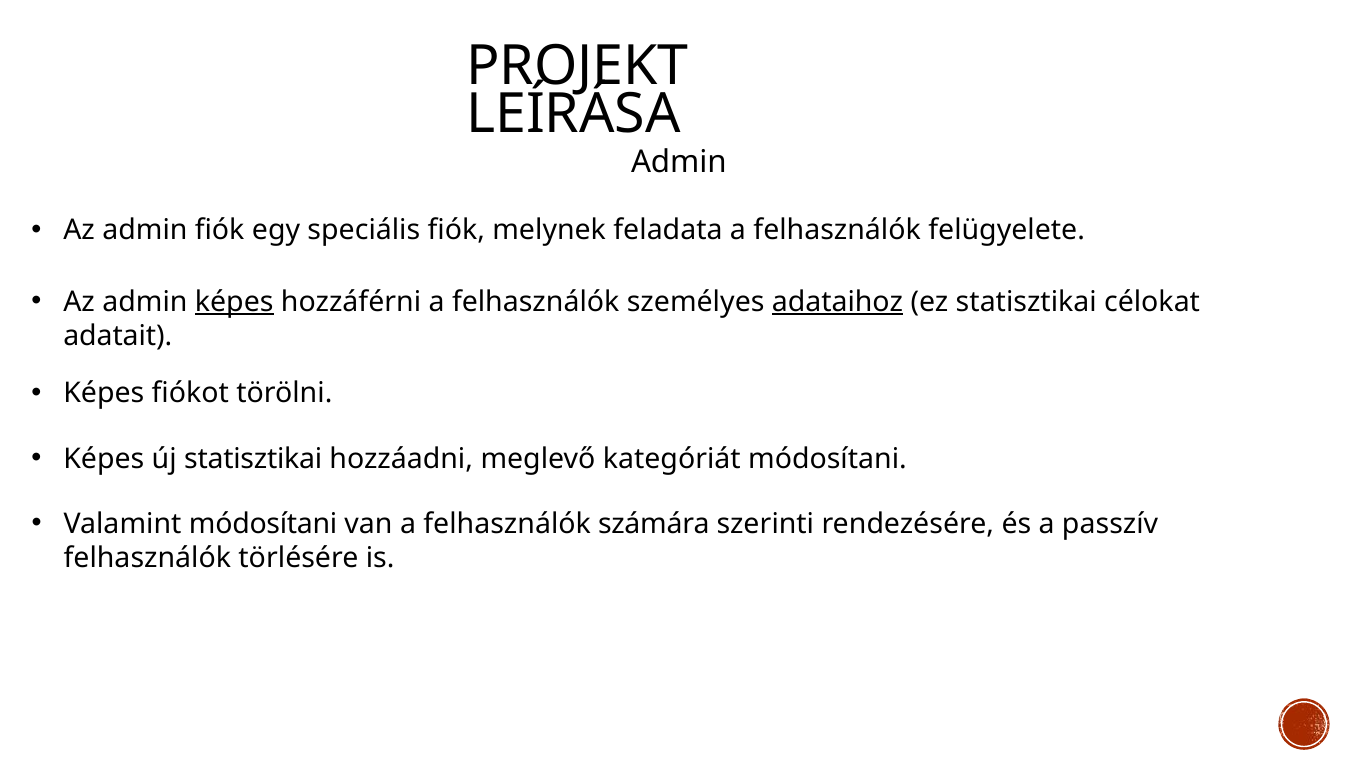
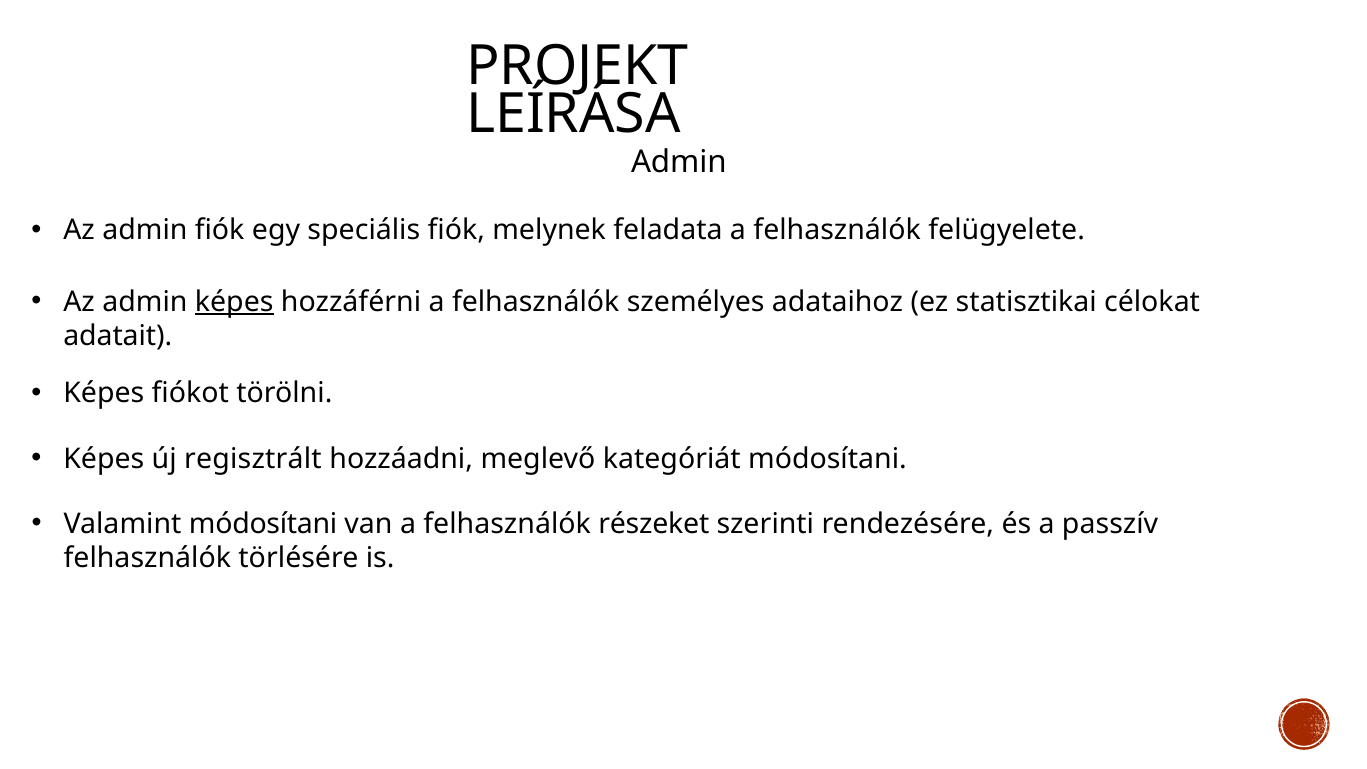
adataihoz underline: present -> none
új statisztikai: statisztikai -> regisztrált
számára: számára -> részeket
